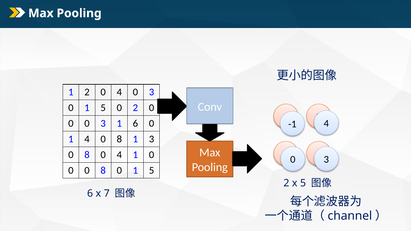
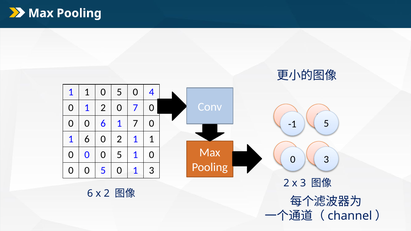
2 at (87, 92): 2 -> 1
4 at (119, 92): 4 -> 5
3 at (152, 92): 3 -> 4
5 at (103, 108): 5 -> 2
2 at (135, 108): 2 -> 7
0 0 3: 3 -> 6
1 6: 6 -> 7
-1 4: 4 -> 5
1 4: 4 -> 6
8 at (119, 139): 8 -> 2
3 at (152, 139): 3 -> 1
8 at (87, 155): 8 -> 0
4 at (119, 155): 4 -> 5
8 at (103, 170): 8 -> 5
5 at (152, 170): 5 -> 3
x 5: 5 -> 3
x 7: 7 -> 2
